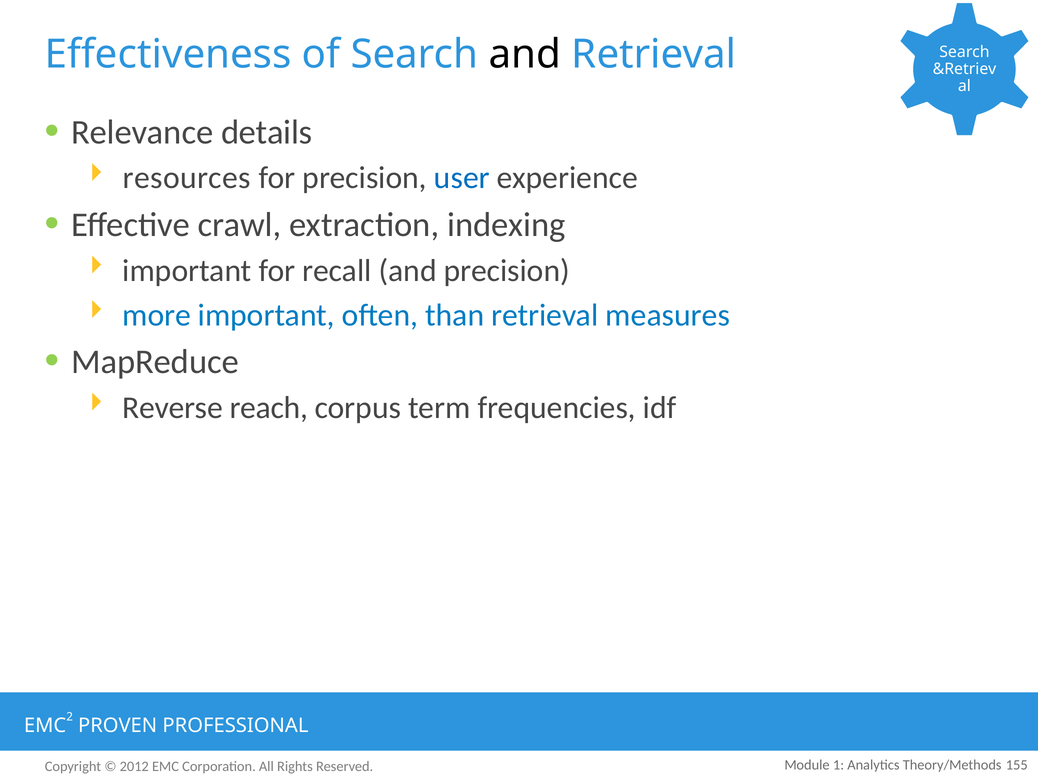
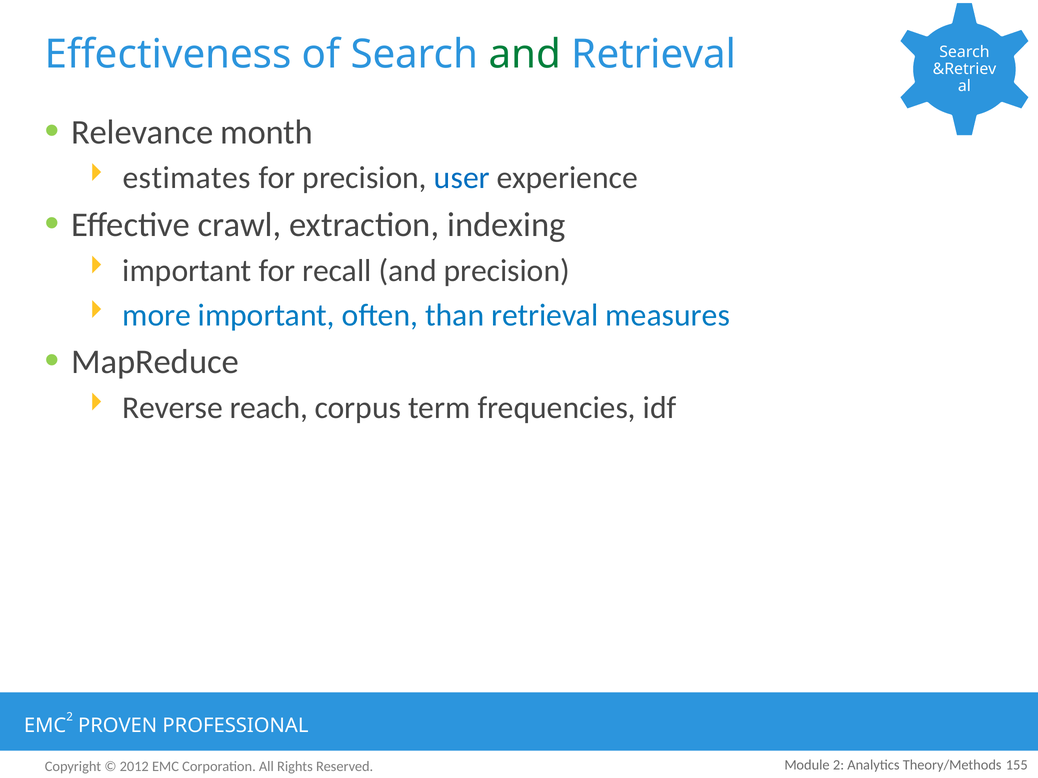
and at (525, 55) colour: black -> green
details: details -> month
resources: resources -> estimates
Module 1: 1 -> 2
